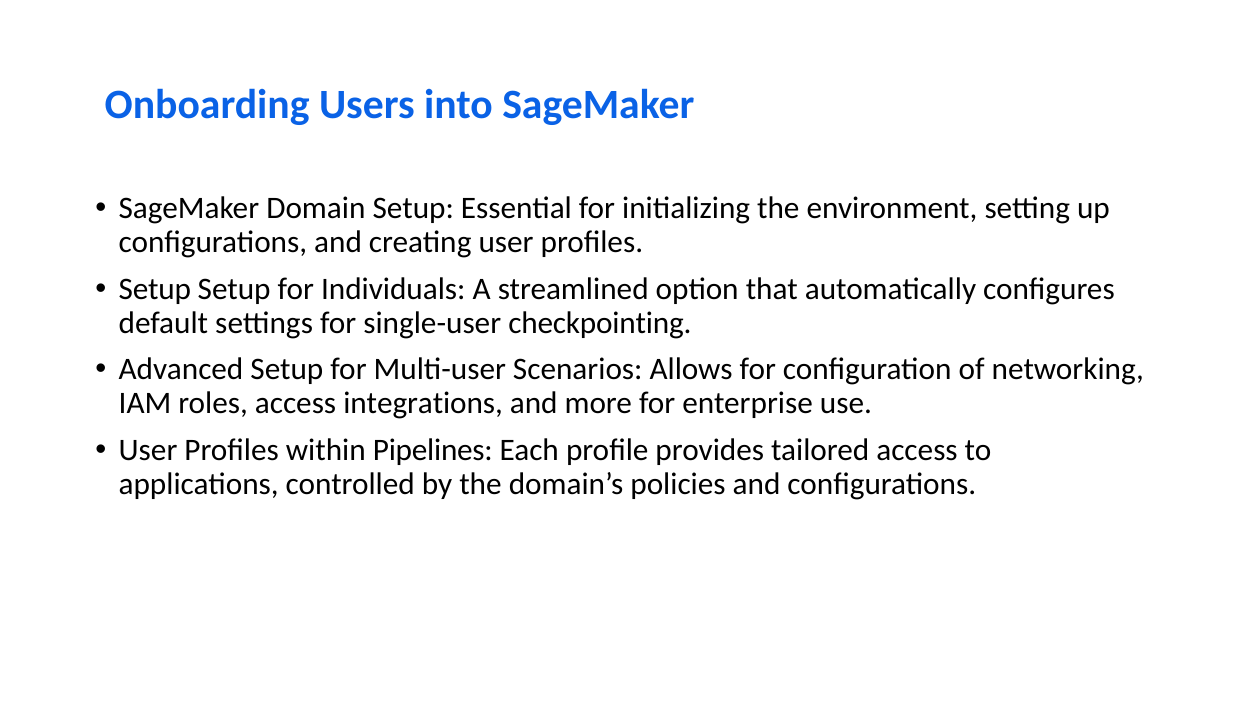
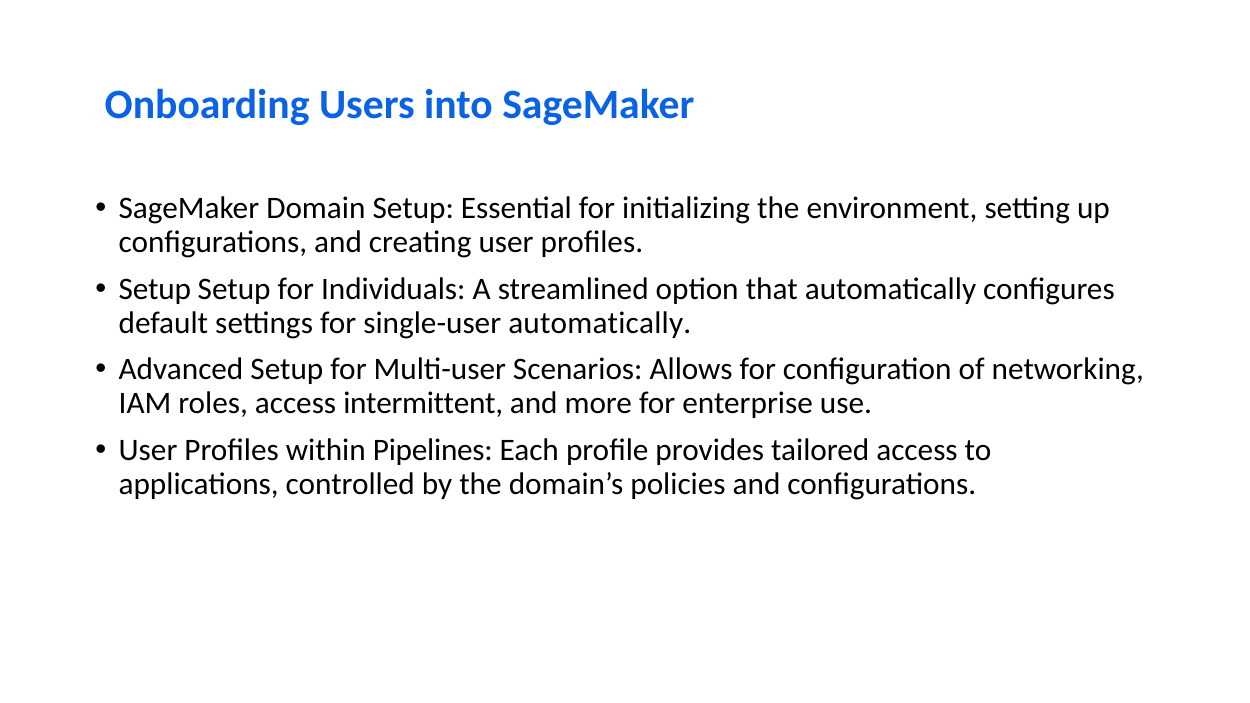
single-user checkpointing: checkpointing -> automatically
integrations: integrations -> intermittent
